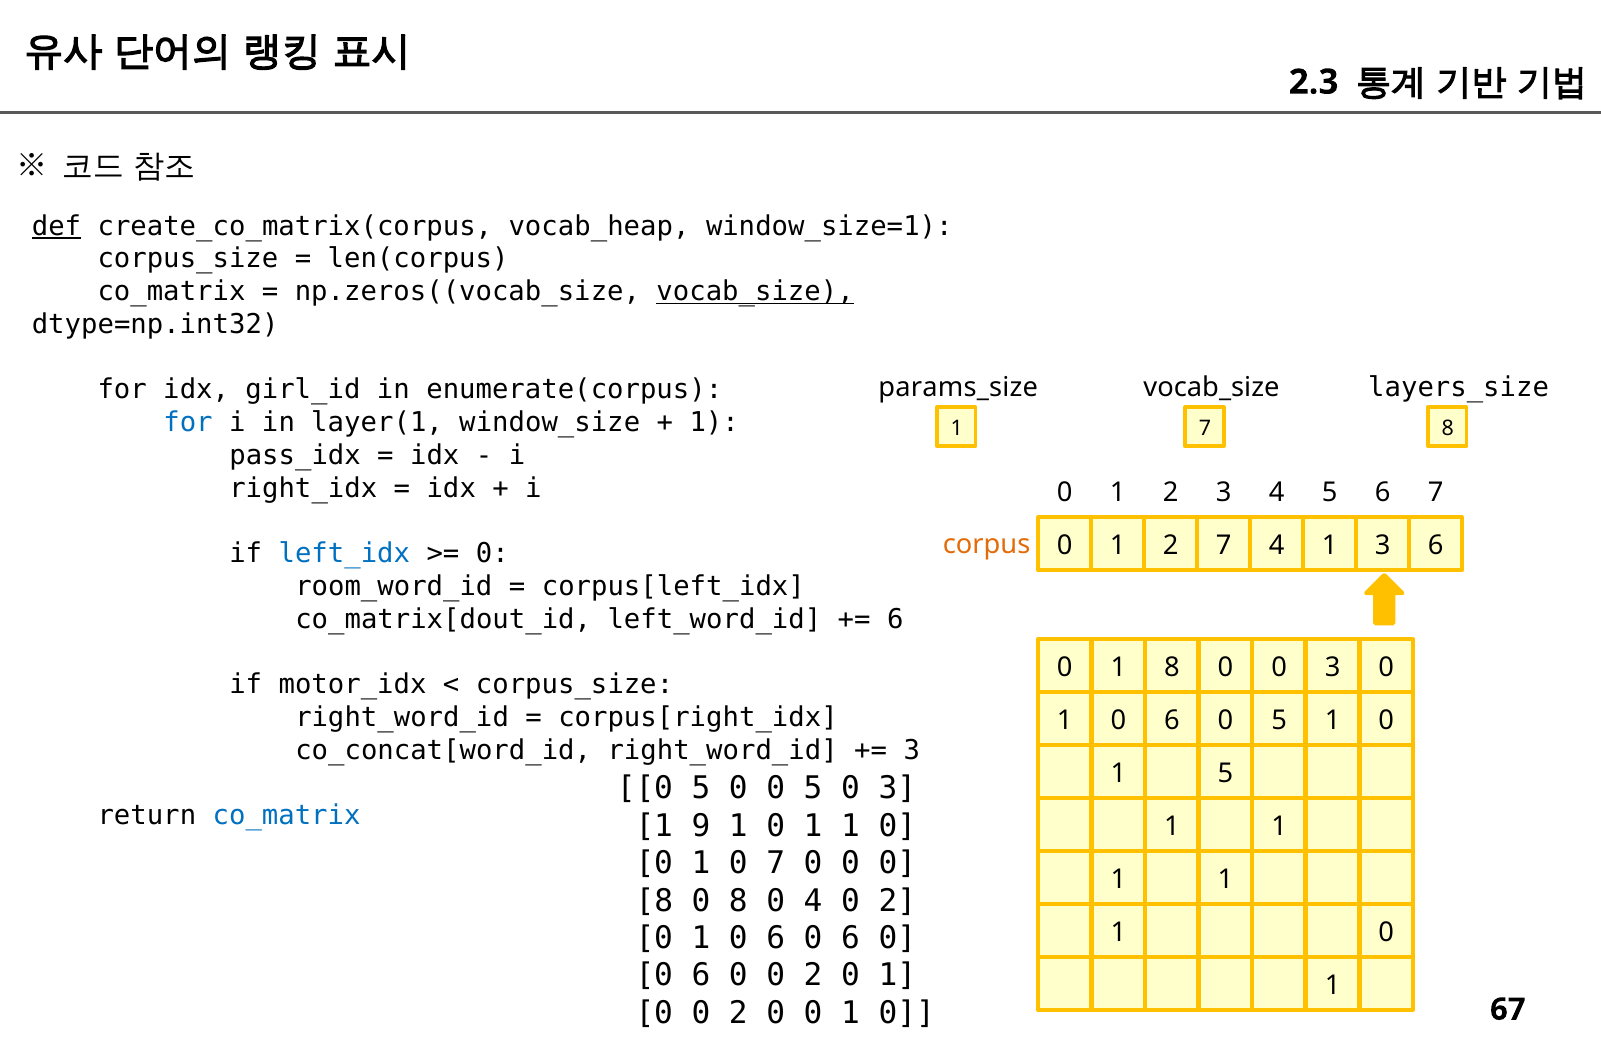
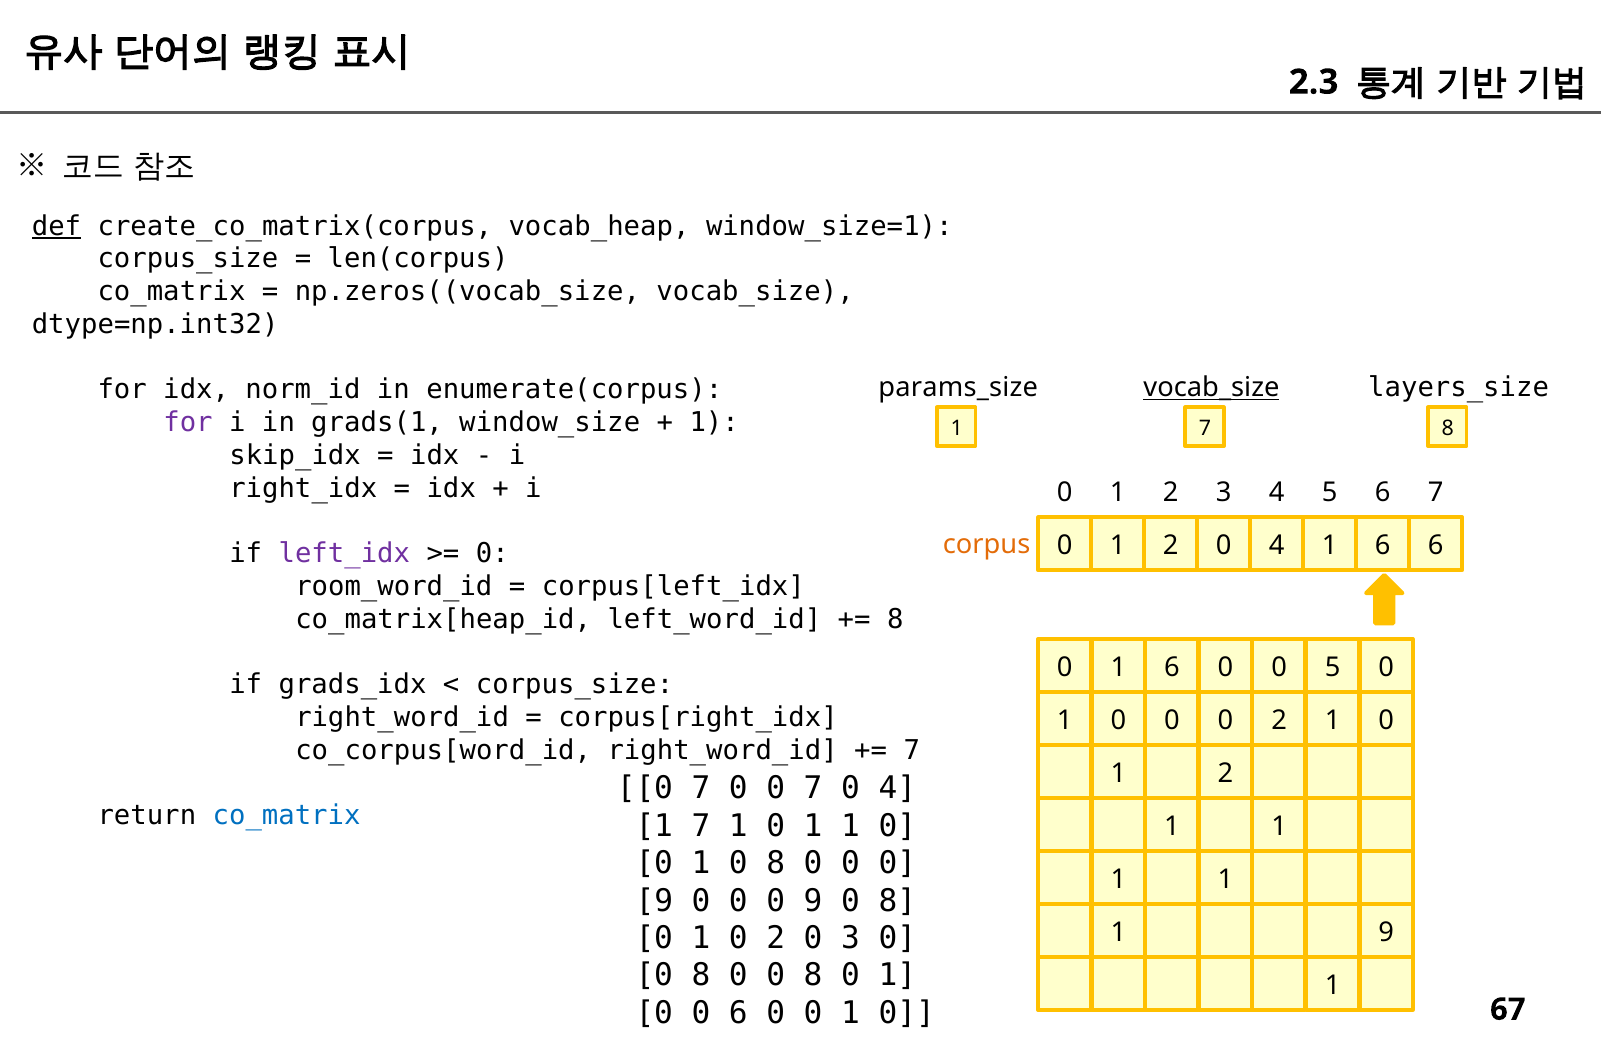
vocab_size at (755, 292) underline: present -> none
girl_id: girl_id -> norm_id
vocab_size at (1211, 388) underline: none -> present
for at (188, 422) colour: blue -> purple
layer(1: layer(1 -> grads(1
pass_idx: pass_idx -> skip_idx
1 2 7: 7 -> 0
4 1 3: 3 -> 6
left_idx colour: blue -> purple
co_matrix[dout_id: co_matrix[dout_id -> co_matrix[heap_id
6 at (895, 619): 6 -> 8
0 1 8: 8 -> 6
0 0 3: 3 -> 5
motor_idx: motor_idx -> grads_idx
6 at (1172, 720): 6 -> 0
5 at (1279, 720): 5 -> 2
co_concat[word_id: co_concat[word_id -> co_corpus[word_id
3 at (912, 750): 3 -> 7
5 at (1226, 773): 5 -> 2
5 at (701, 788): 5 -> 7
0 0 5: 5 -> 7
3 at (897, 788): 3 -> 4
1 9: 9 -> 7
1 0 7: 7 -> 8
8 at (654, 900): 8 -> 9
8 at (738, 900): 8 -> 0
4 at (813, 900): 4 -> 9
2 at (897, 900): 2 -> 8
6 at (776, 938): 6 -> 2
6 at (850, 938): 6 -> 3
0 at (1386, 932): 0 -> 9
6 at (701, 975): 6 -> 8
2 at (813, 975): 2 -> 8
2 at (738, 1012): 2 -> 6
